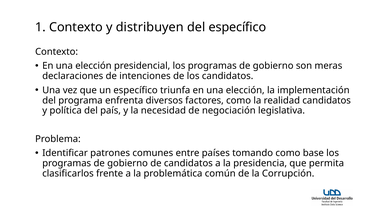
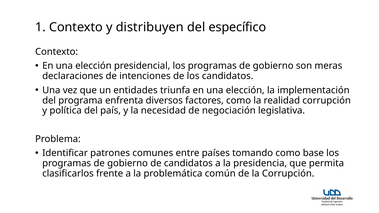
un específico: específico -> entidades
realidad candidatos: candidatos -> corrupción
